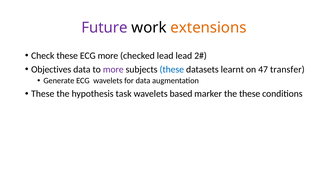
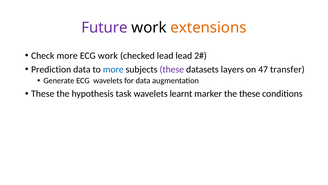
Check these: these -> more
ECG more: more -> work
Objectives: Objectives -> Prediction
more at (113, 69) colour: purple -> blue
these at (172, 69) colour: blue -> purple
learnt: learnt -> layers
based: based -> learnt
